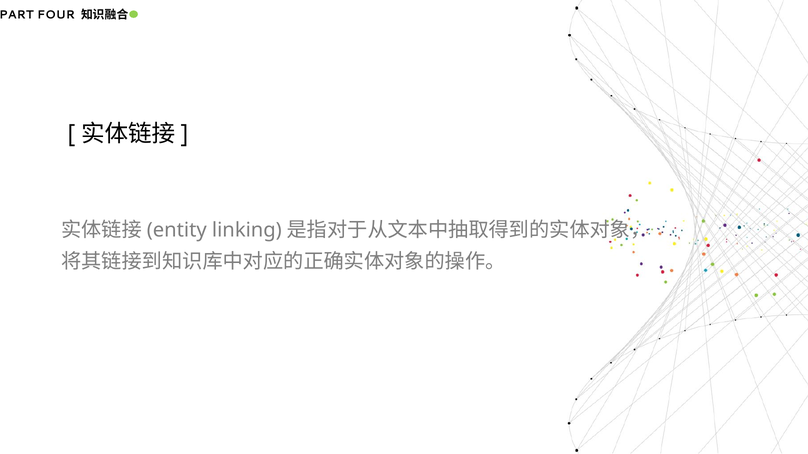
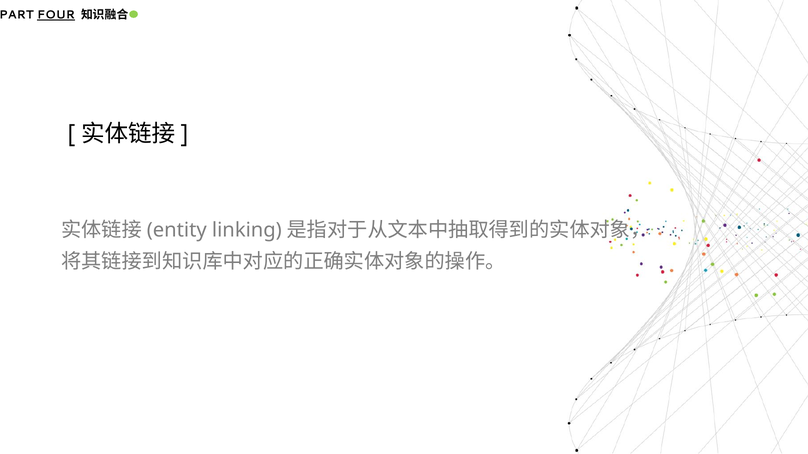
FOUR underline: none -> present
